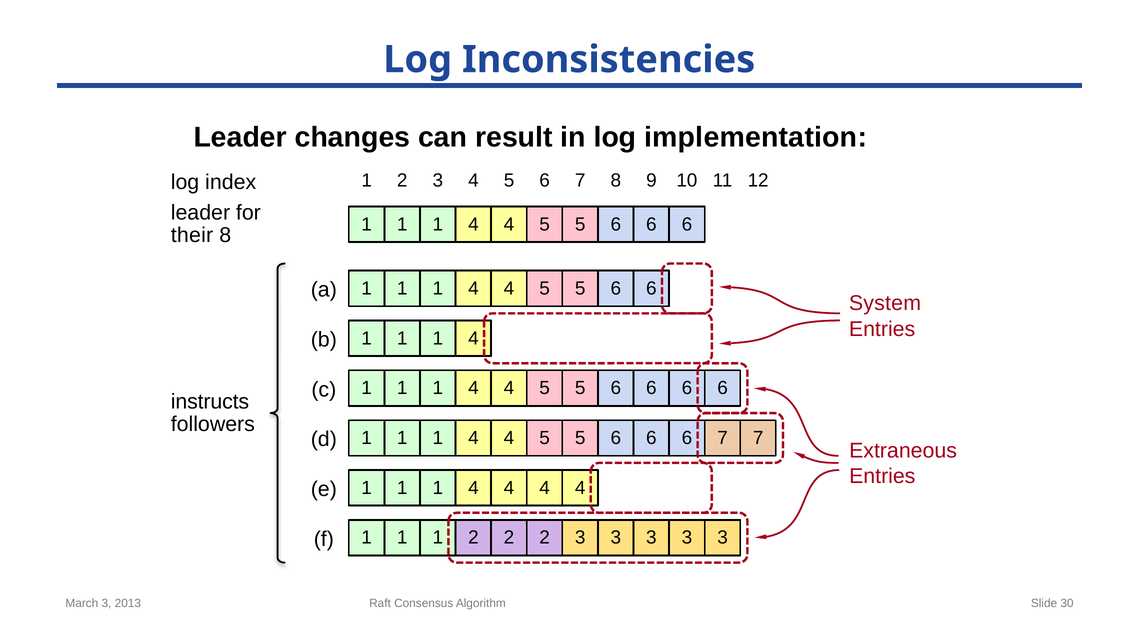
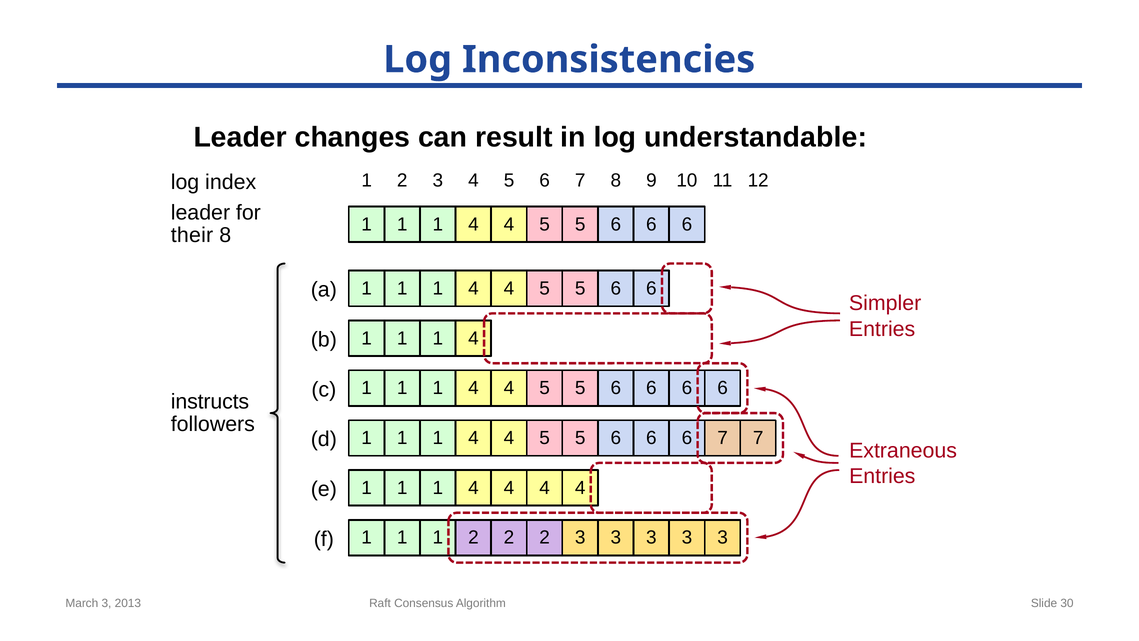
implementation: implementation -> understandable
System: System -> Simpler
